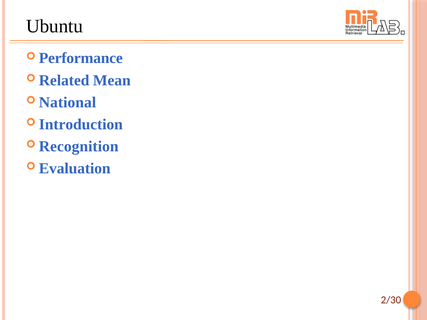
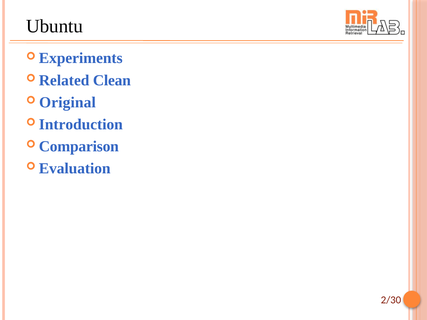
Performance: Performance -> Experiments
Mean: Mean -> Clean
National: National -> Original
Recognition: Recognition -> Comparison
